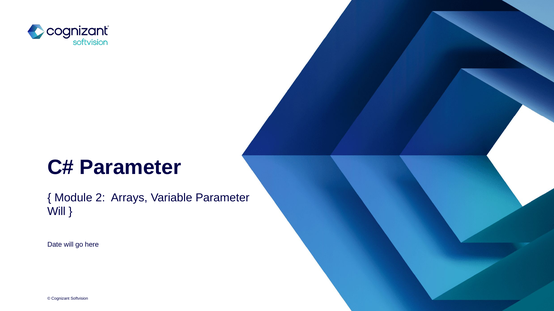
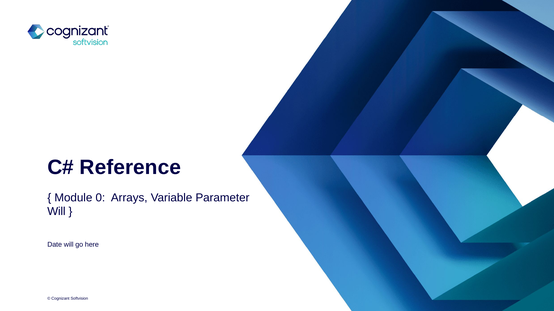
Parameter at (130, 168): Parameter -> Reference
2: 2 -> 0
